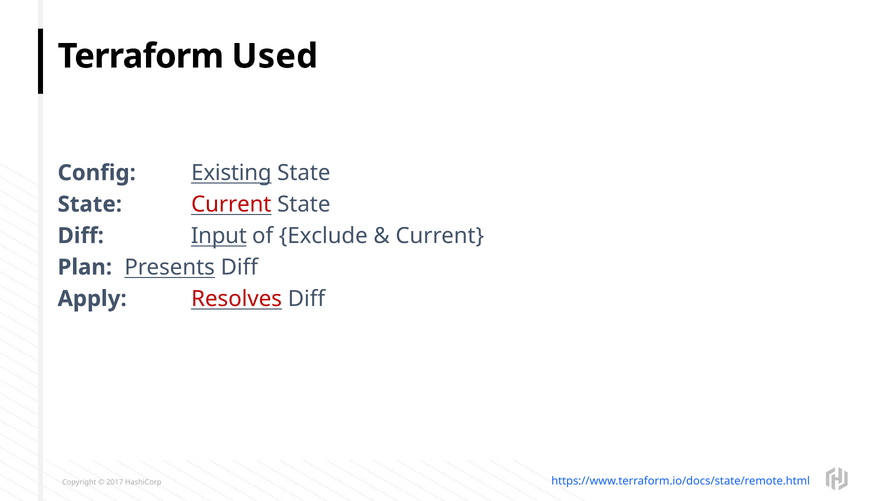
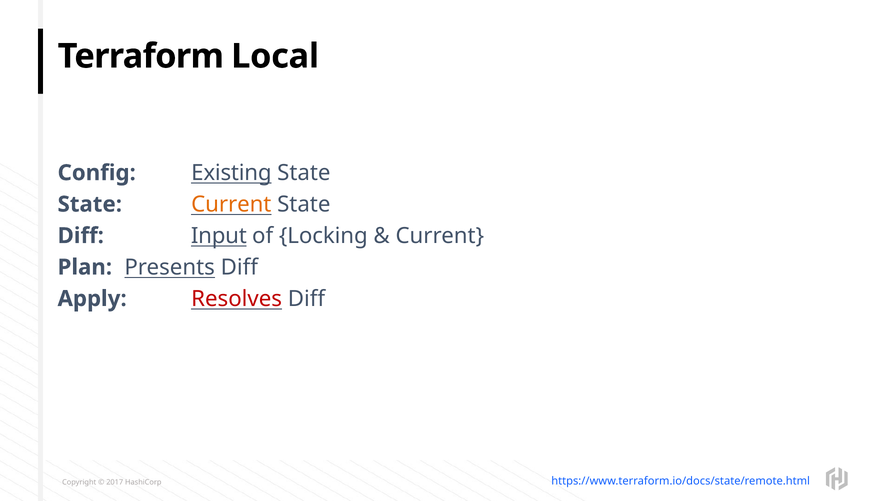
Used: Used -> Local
Current at (231, 204) colour: red -> orange
Exclude: Exclude -> Locking
